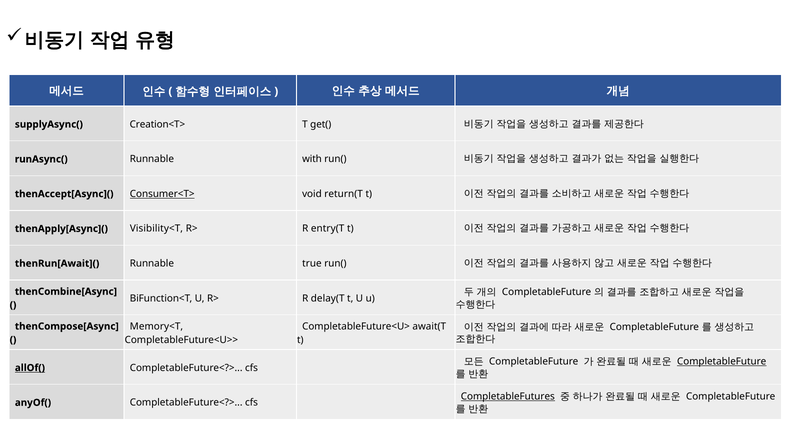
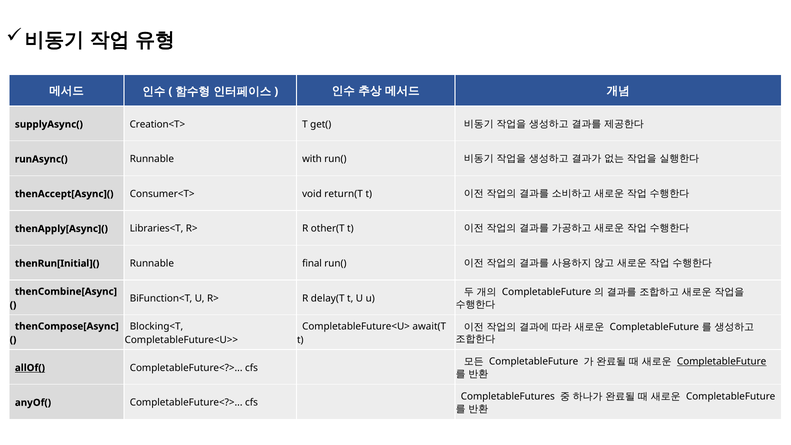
Consumer<T> underline: present -> none
Visibility<T: Visibility<T -> Libraries<T
entry(T: entry(T -> other(T
thenRun[Await](: thenRun[Await]( -> thenRun[Initial](
true: true -> final
Memory<T: Memory<T -> Blocking<T
CompletableFutures underline: present -> none
